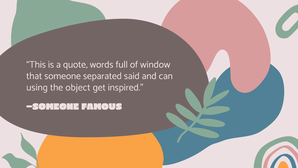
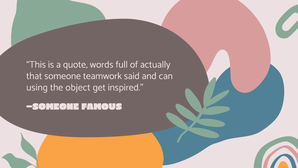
window: window -> actually
separated: separated -> teamwork
